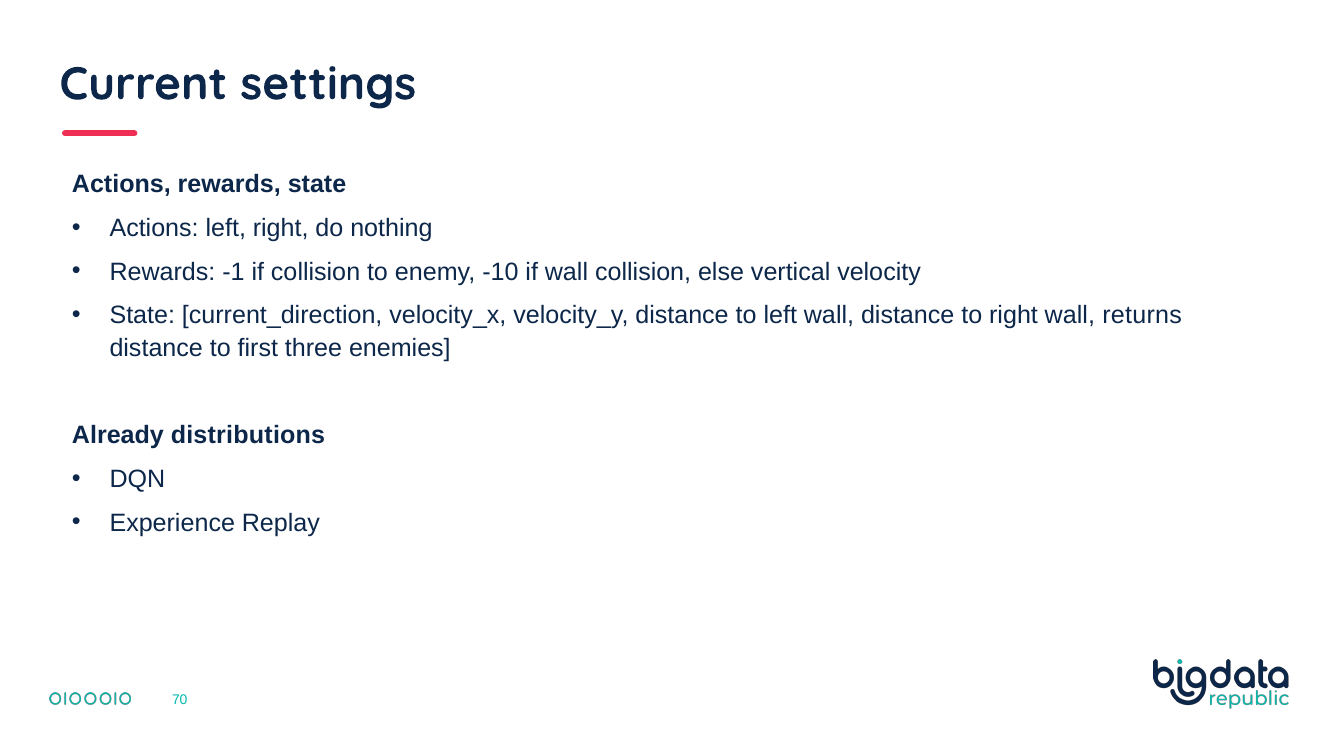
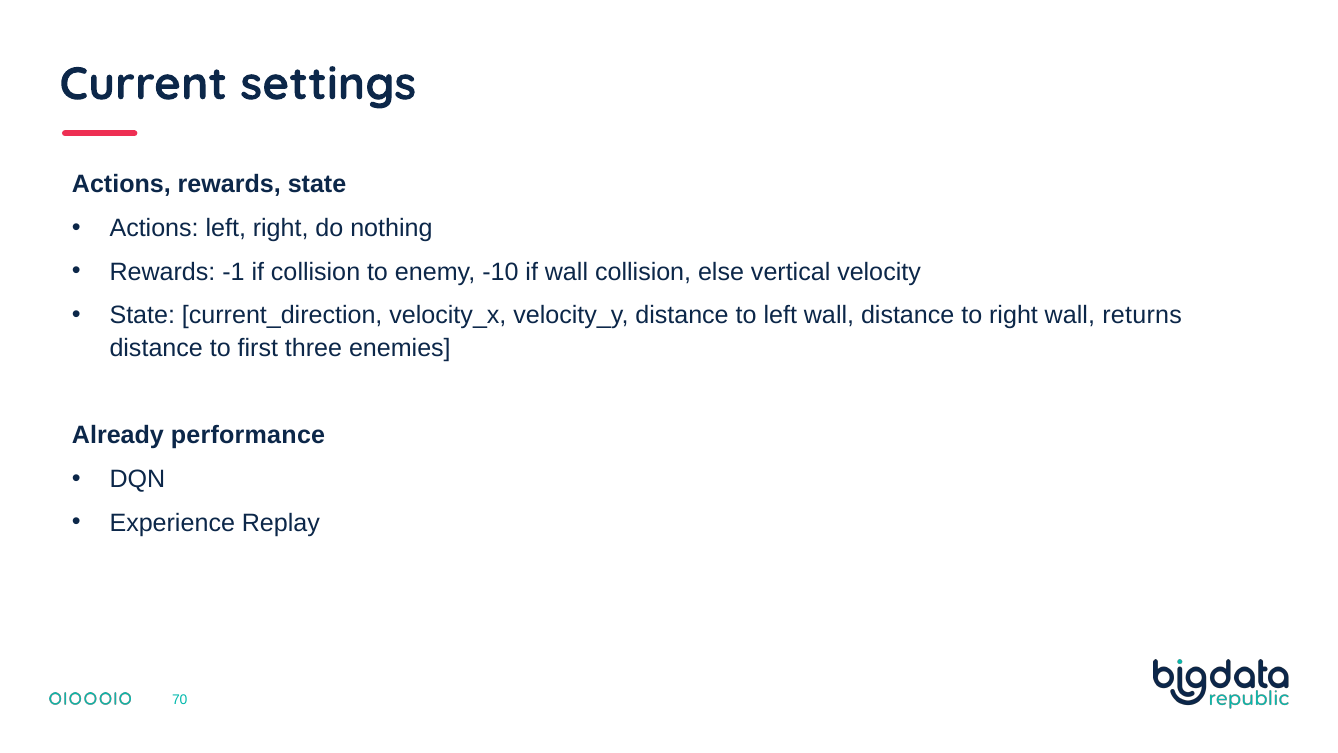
distributions: distributions -> performance
